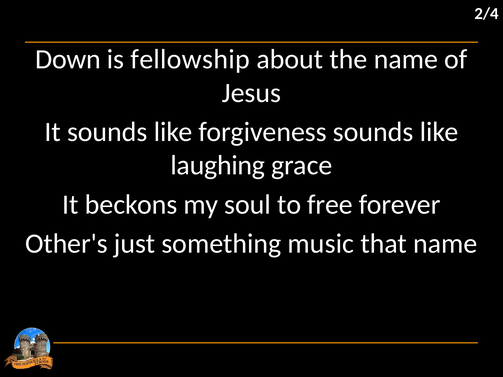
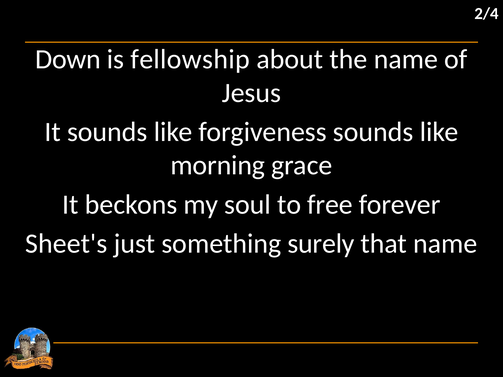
laughing: laughing -> morning
Other's: Other's -> Sheet's
music: music -> surely
